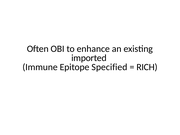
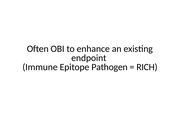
imported: imported -> endpoint
Specified: Specified -> Pathogen
